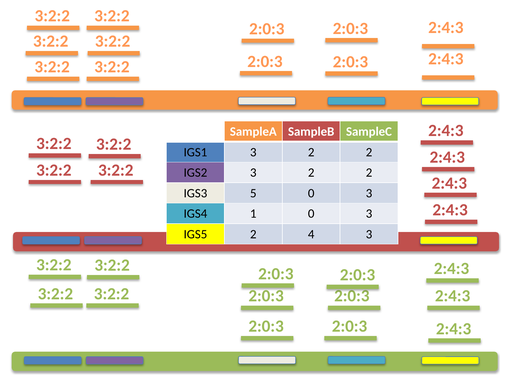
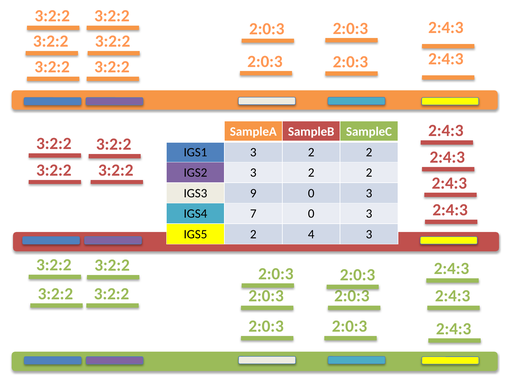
5: 5 -> 9
1: 1 -> 7
